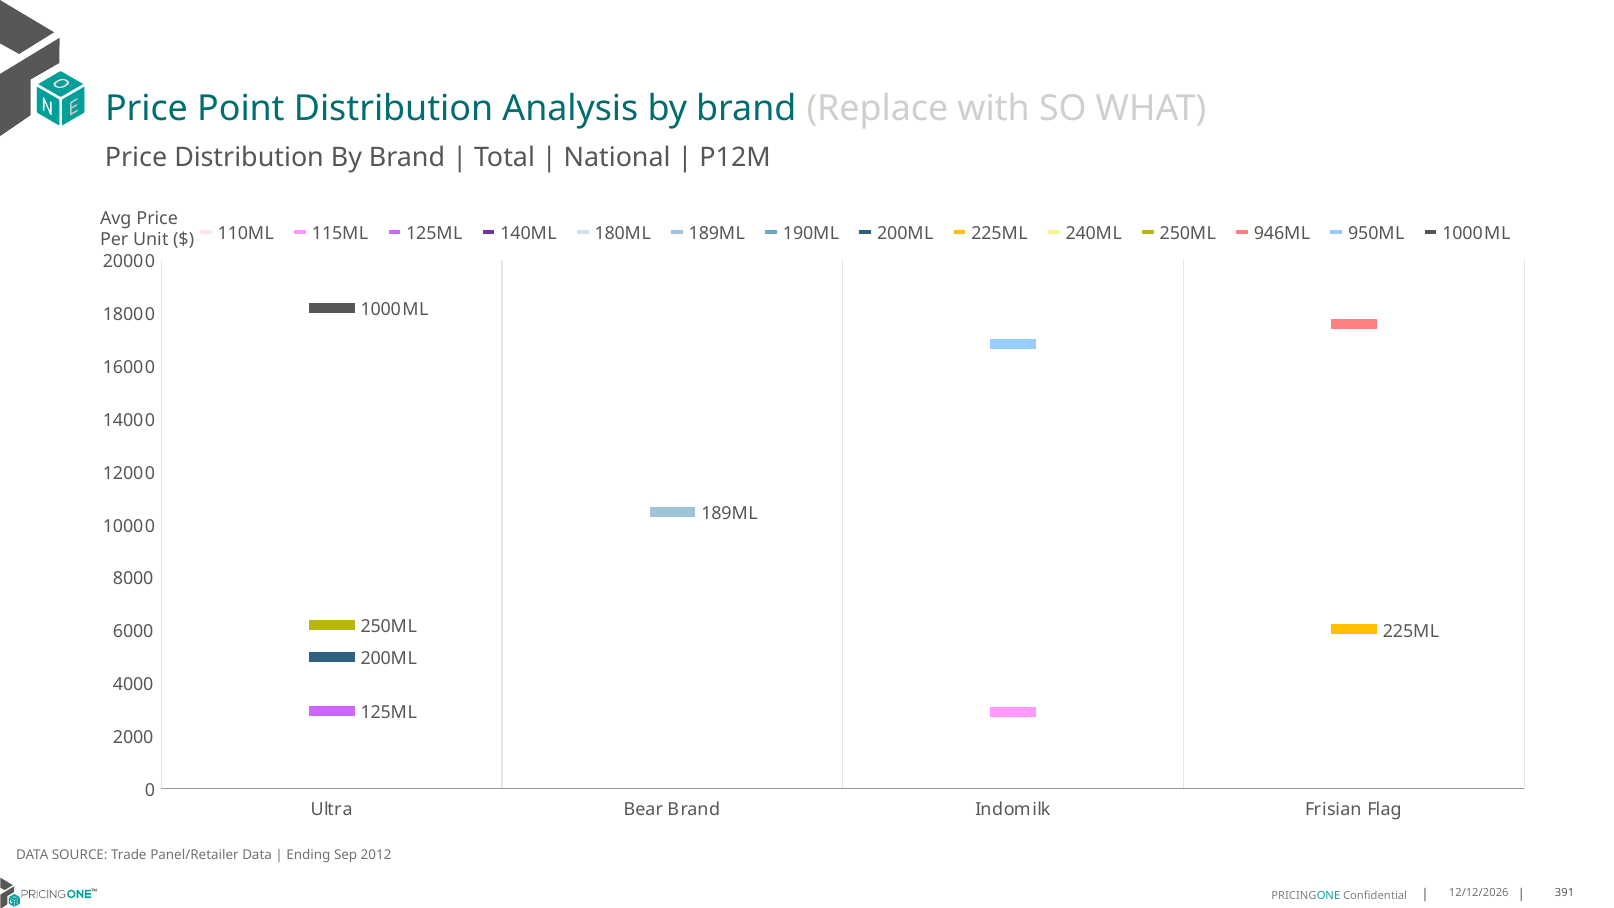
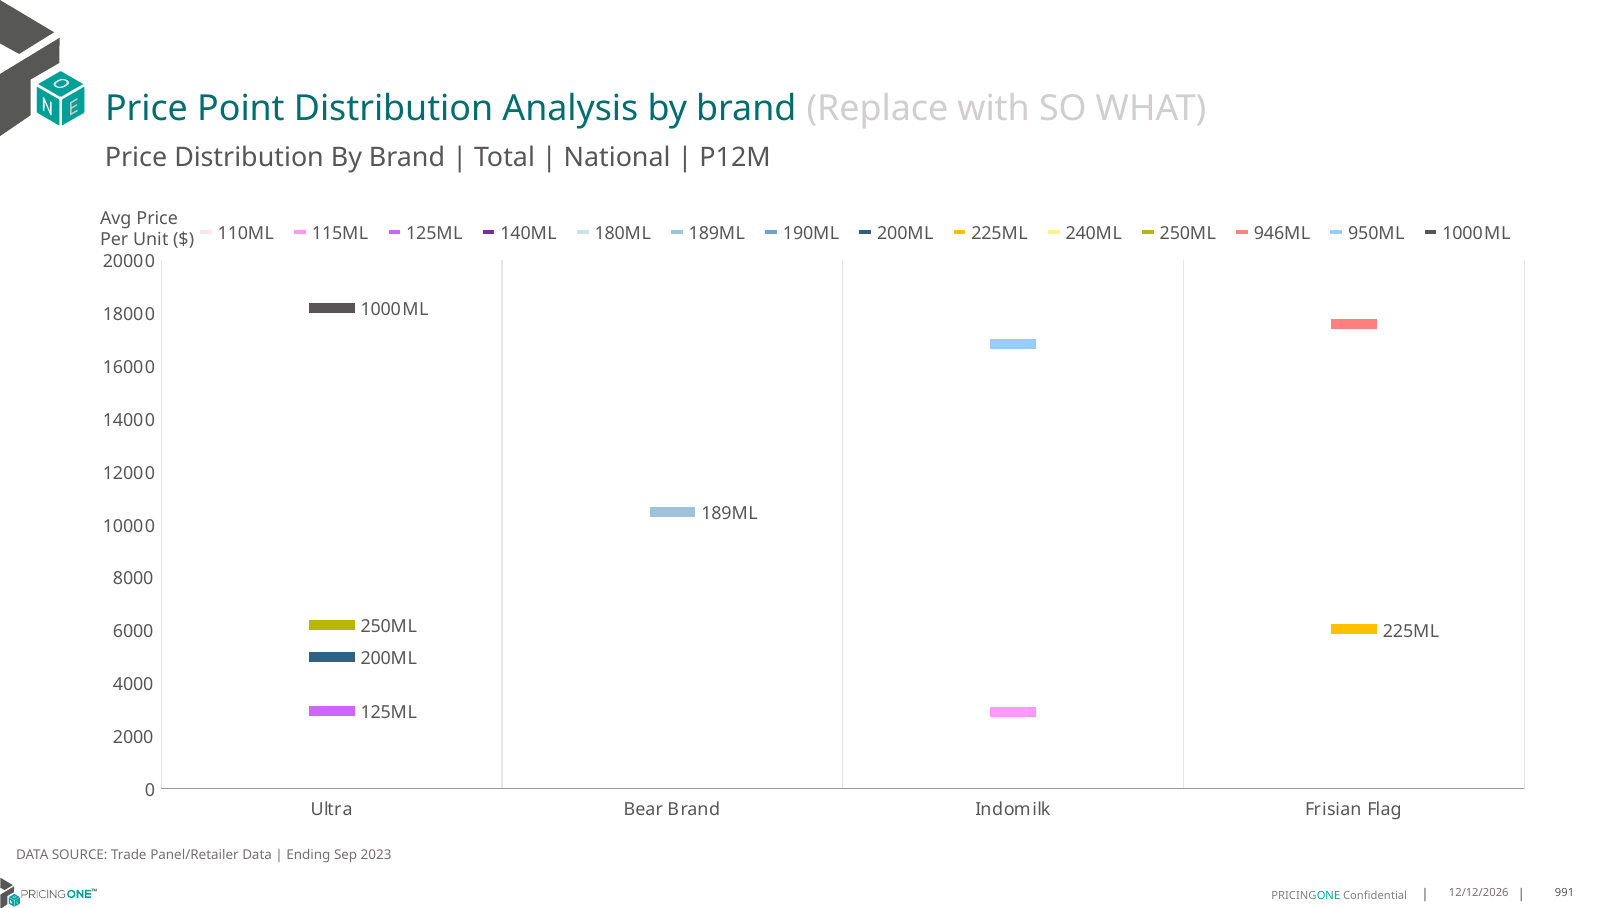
2012: 2012 -> 2023
391: 391 -> 991
